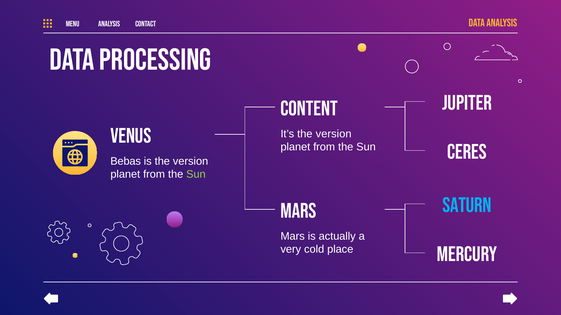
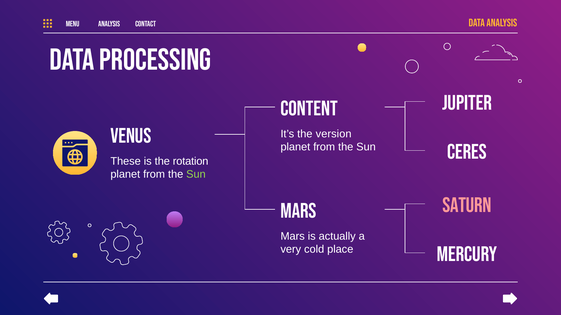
Bebas: Bebas -> These
is the version: version -> rotation
saturn colour: light blue -> pink
